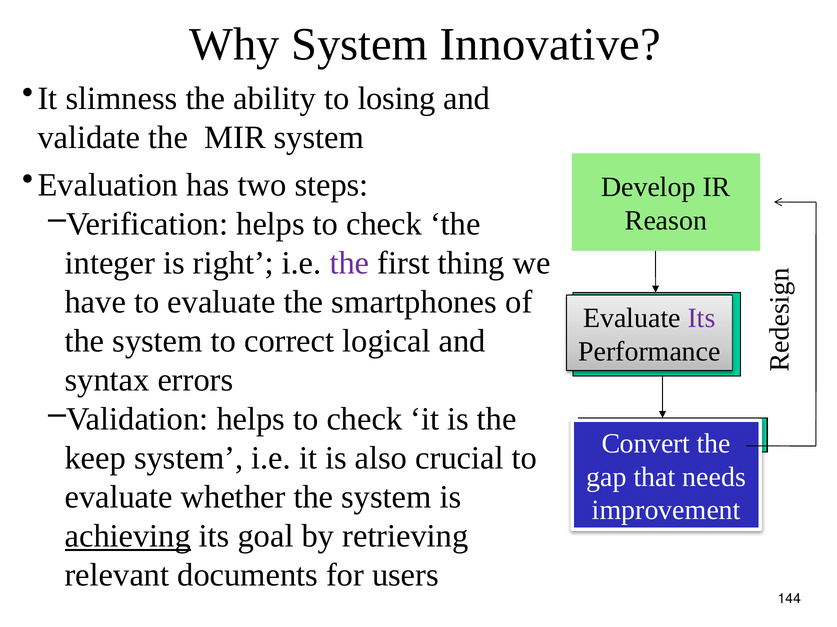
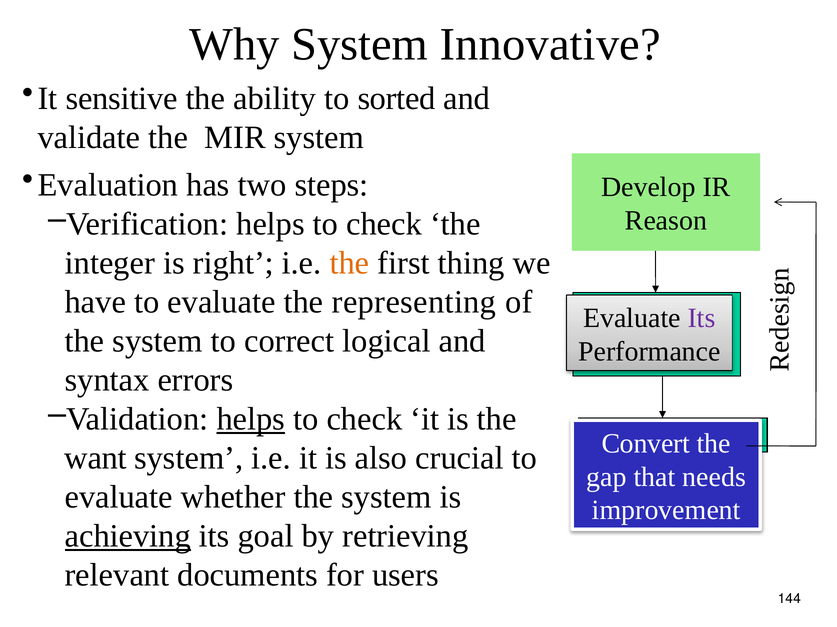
slimness: slimness -> sensitive
losing: losing -> sorted
the at (349, 263) colour: purple -> orange
smartphones: smartphones -> representing
helps at (251, 420) underline: none -> present
keep: keep -> want
